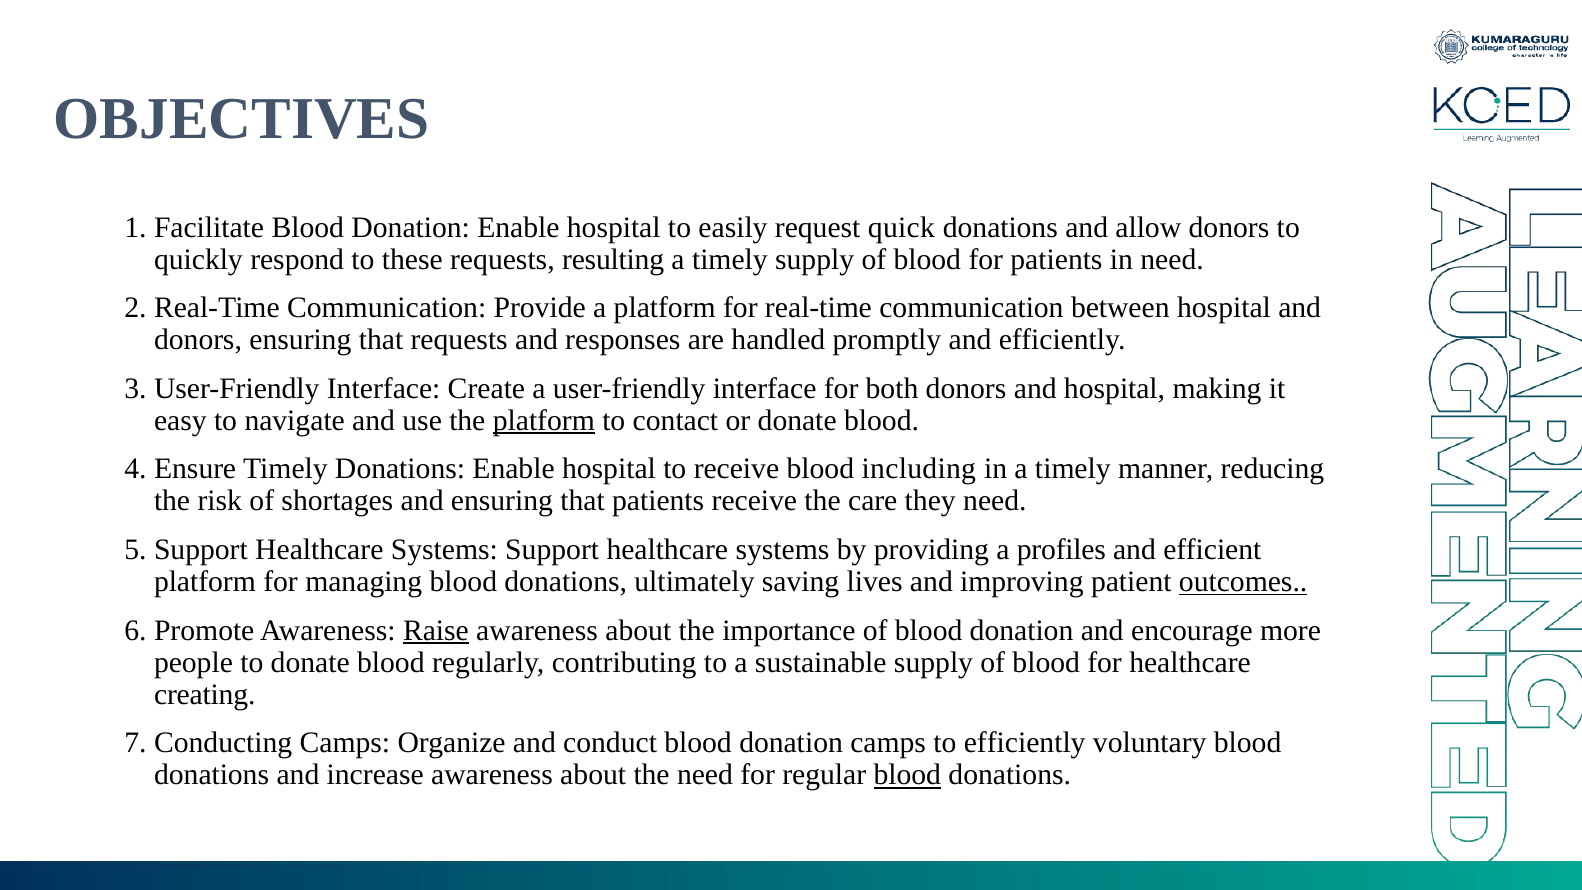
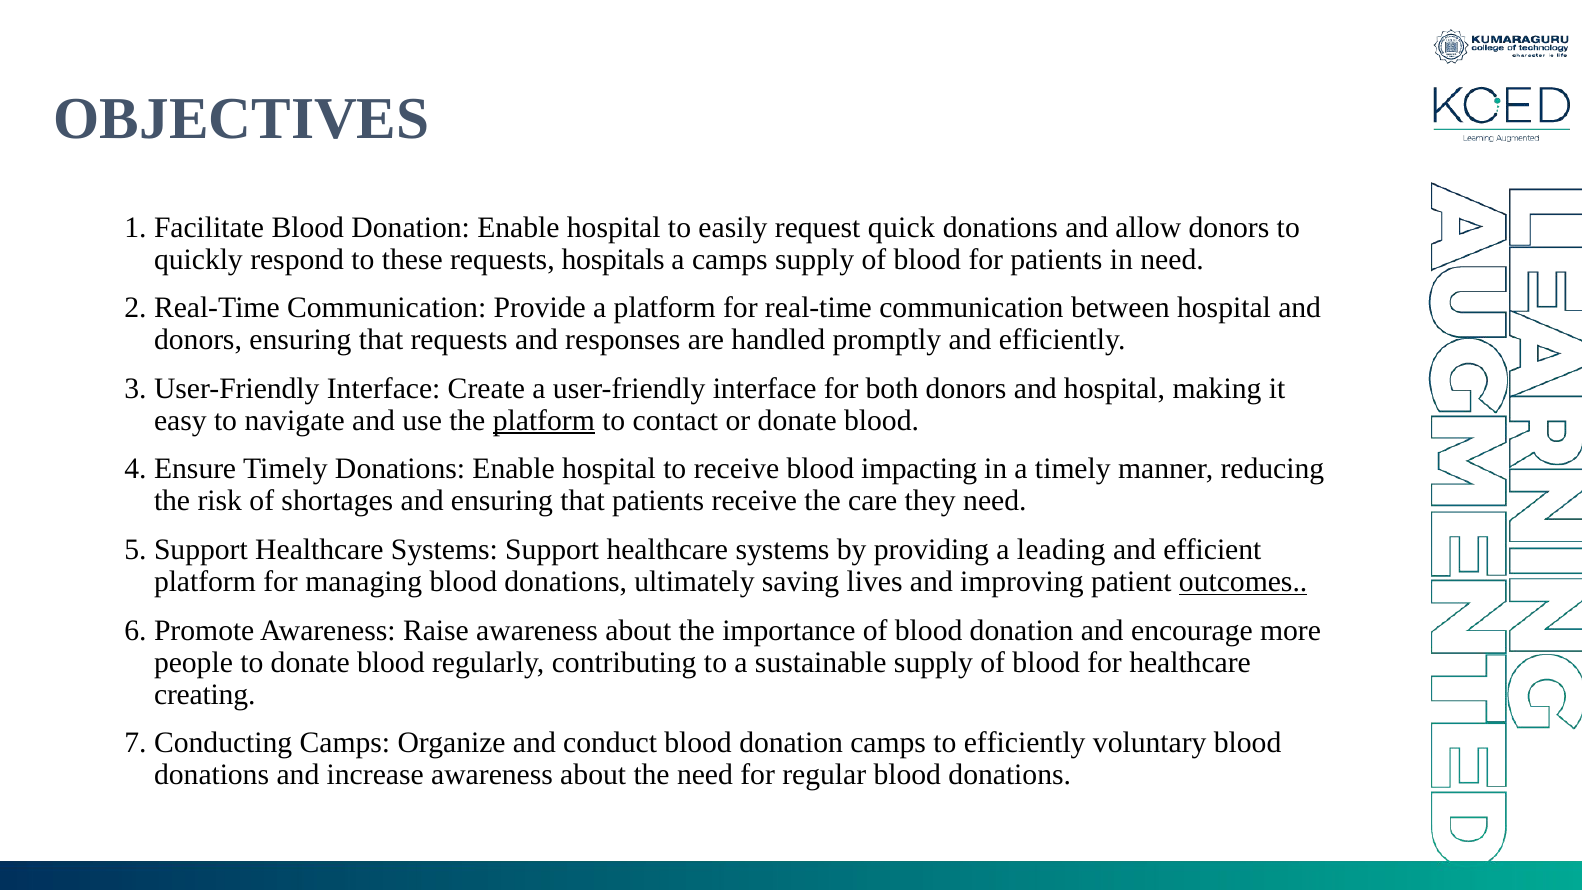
resulting: resulting -> hospitals
timely at (730, 259): timely -> camps
including: including -> impacting
profiles: profiles -> leading
Raise underline: present -> none
blood at (907, 775) underline: present -> none
